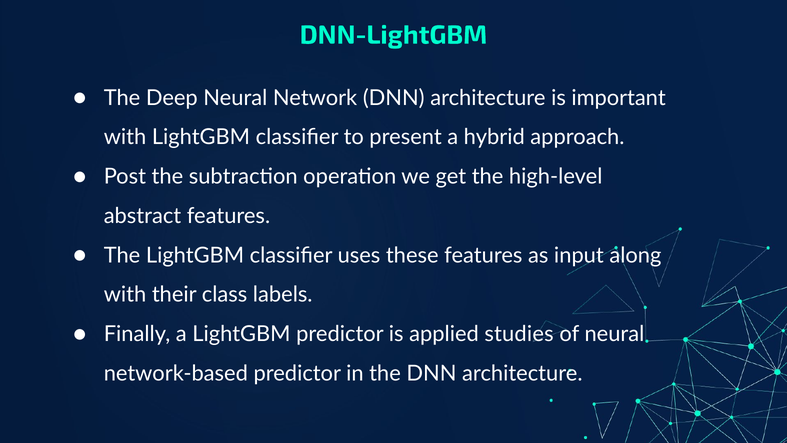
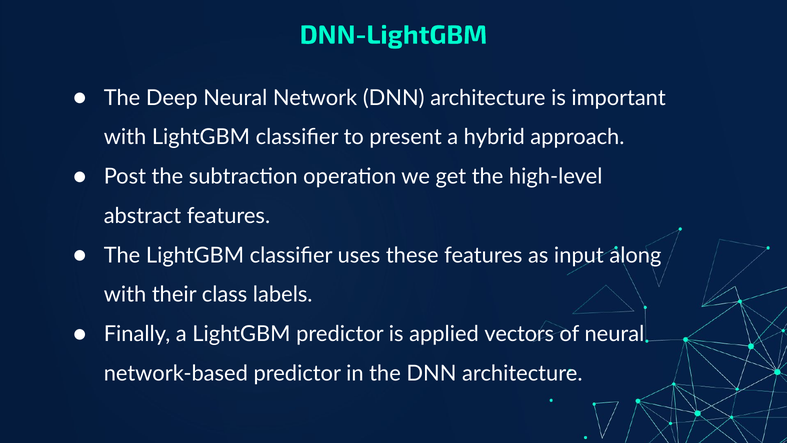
studies: studies -> vectors
